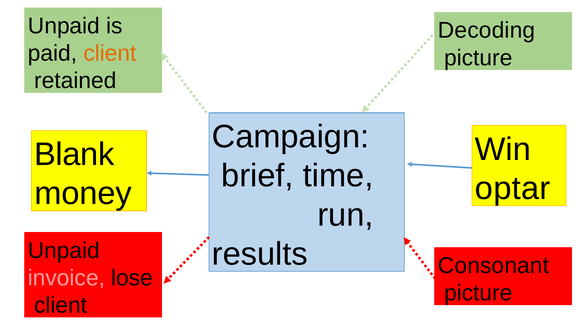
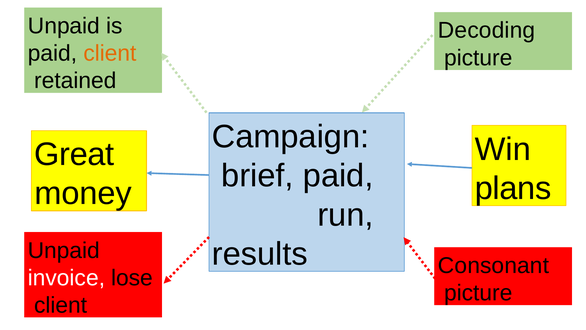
Blank: Blank -> Great
brief time: time -> paid
optar: optar -> plans
invoice colour: pink -> white
